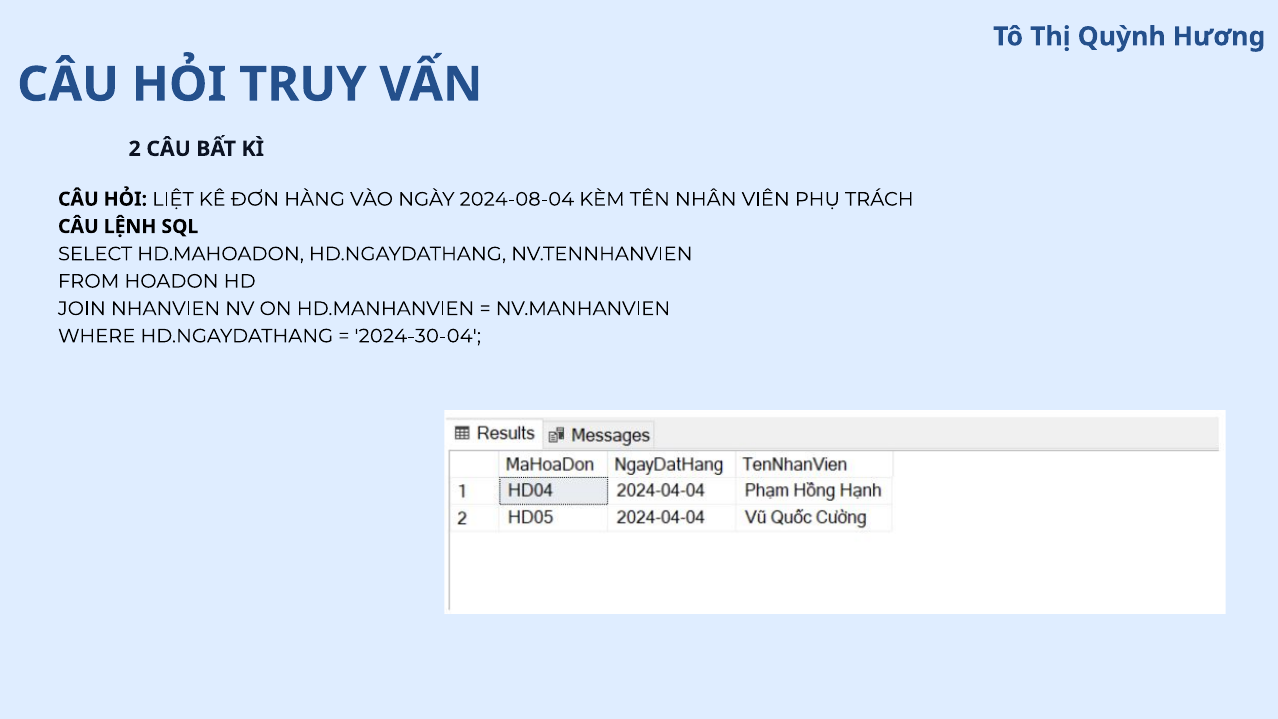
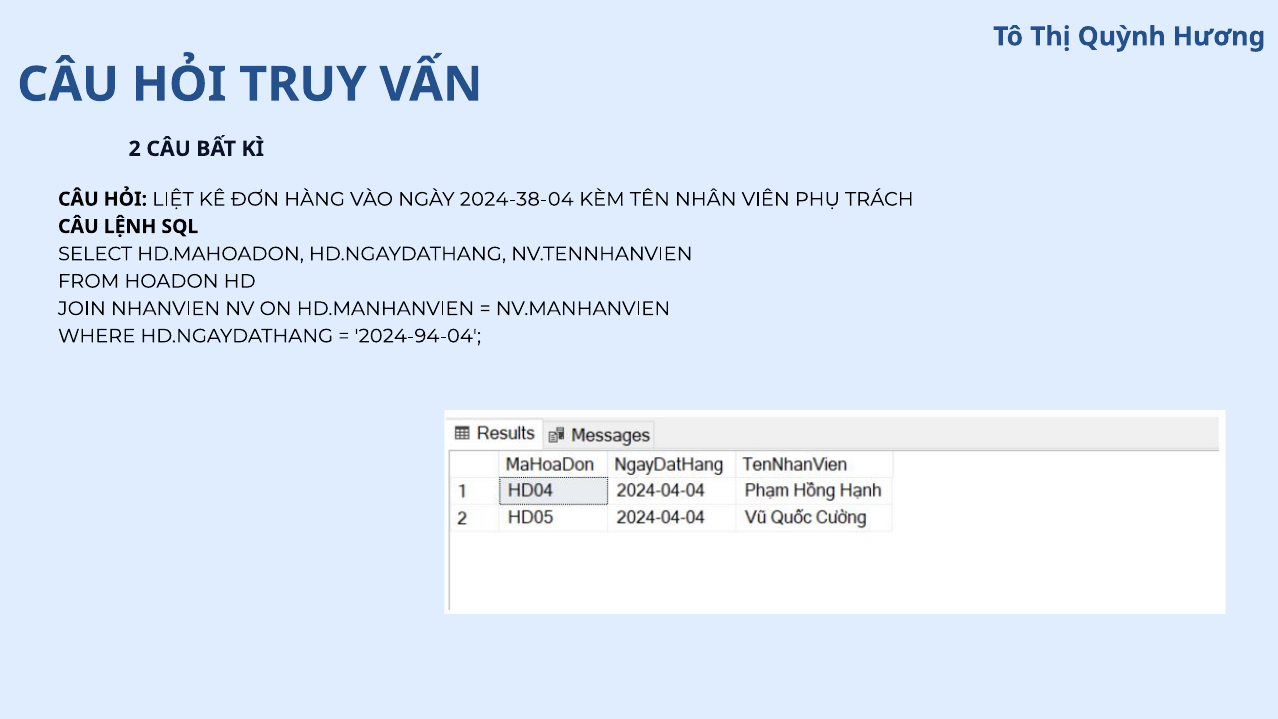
2024-08-04: 2024-08-04 -> 2024-38-04
2024-30-04: 2024-30-04 -> 2024-94-04
